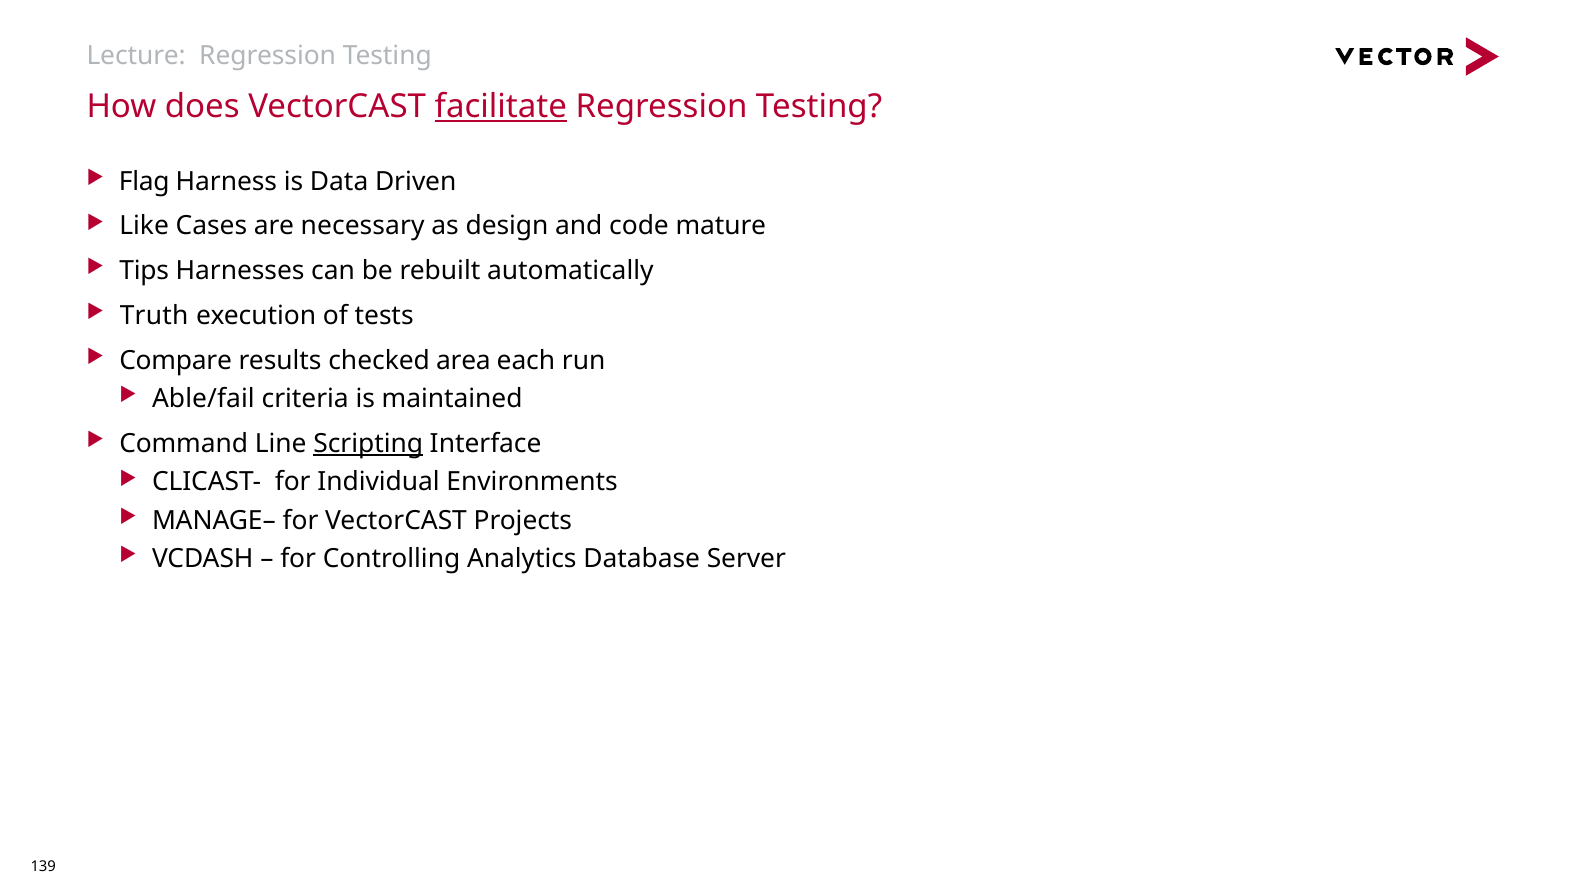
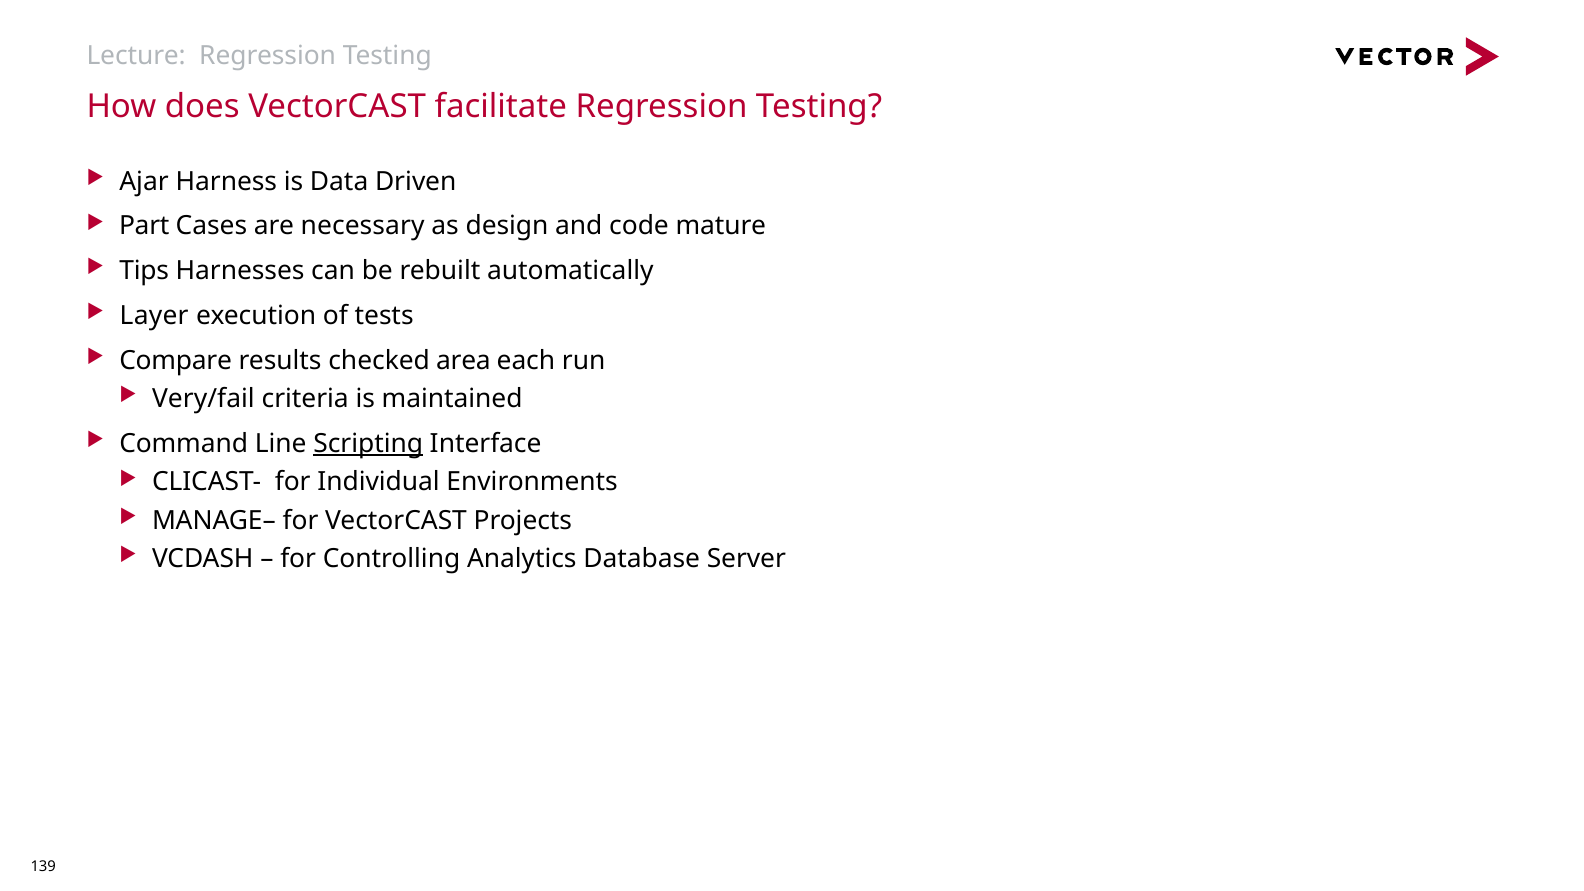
facilitate underline: present -> none
Flag: Flag -> Ajar
Like: Like -> Part
Truth: Truth -> Layer
Able/fail: Able/fail -> Very/fail
